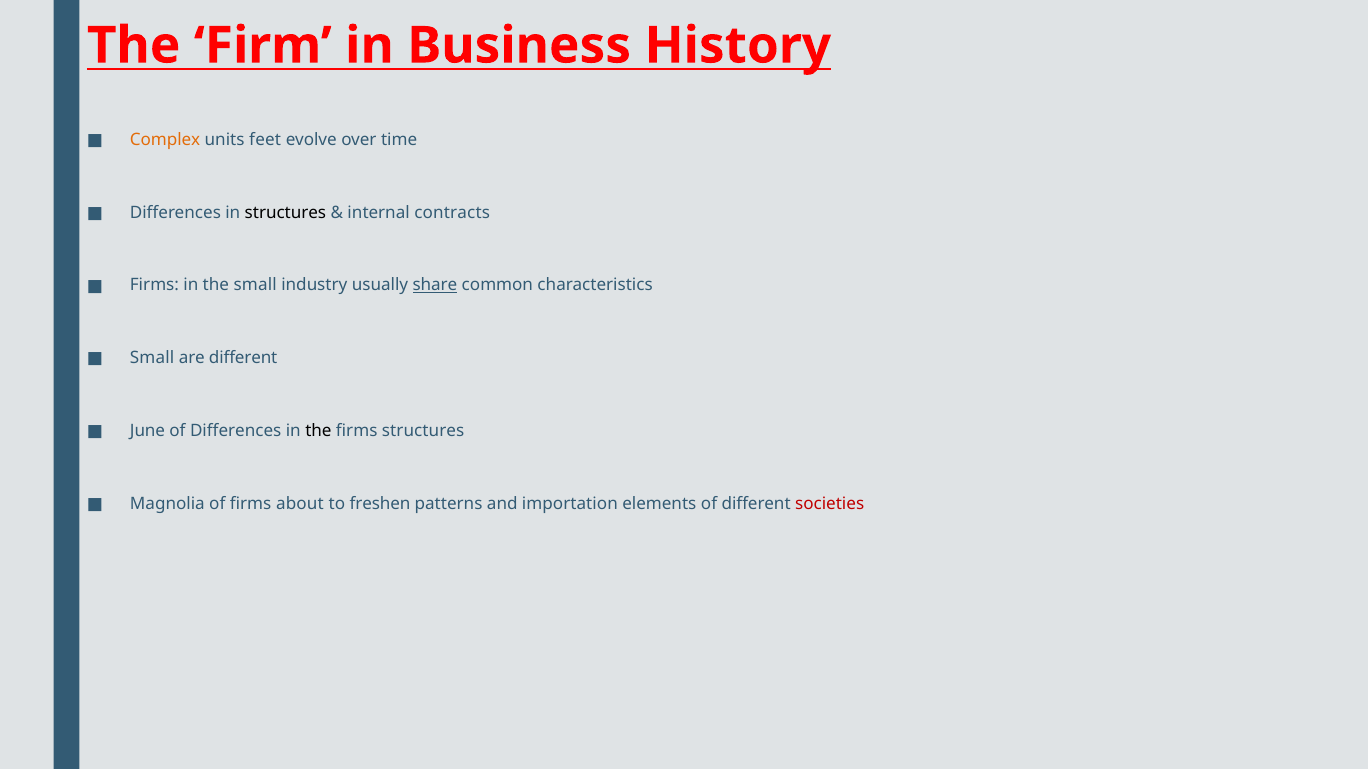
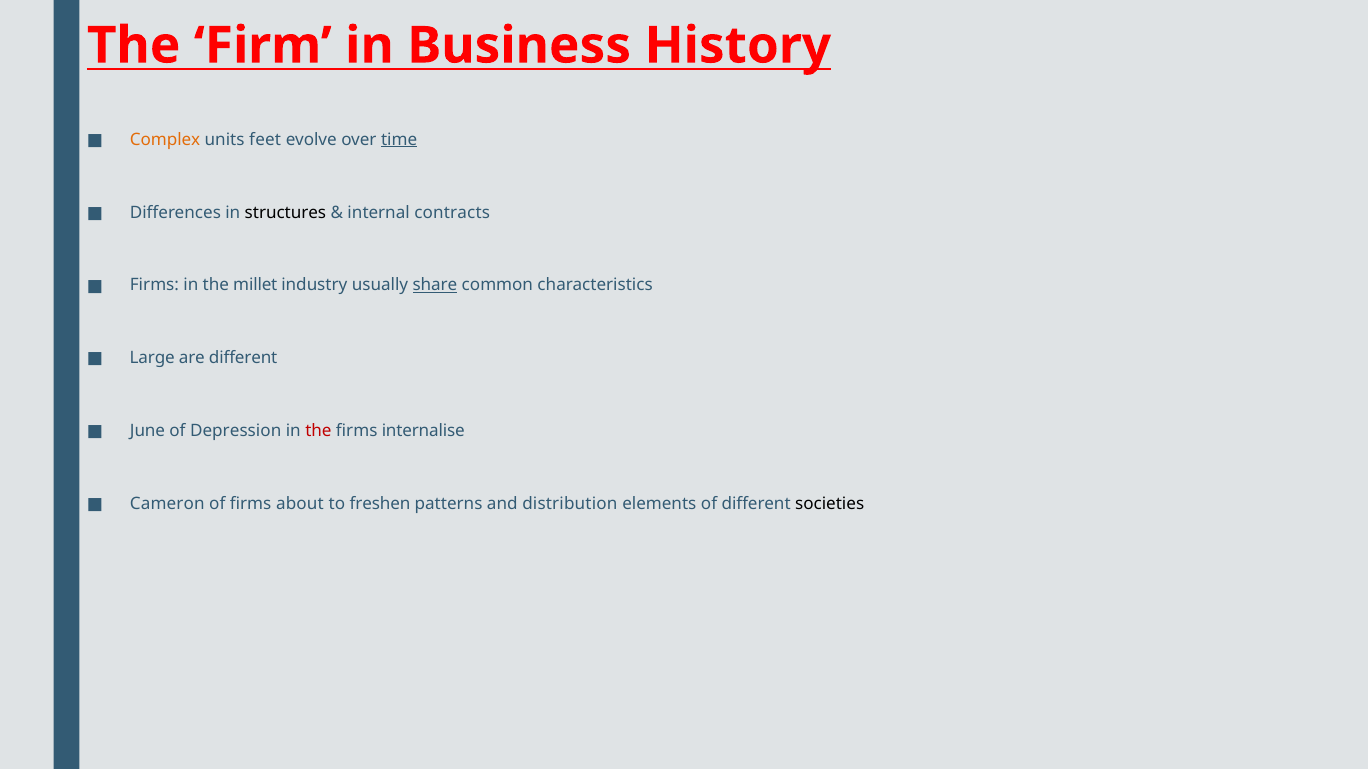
time underline: none -> present
the small: small -> millet
Small at (152, 358): Small -> Large
of Differences: Differences -> Depression
the at (318, 431) colour: black -> red
firms structures: structures -> internalise
Magnolia: Magnolia -> Cameron
importation: importation -> distribution
societies colour: red -> black
